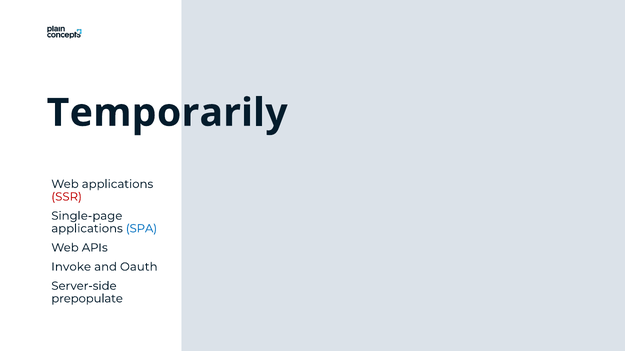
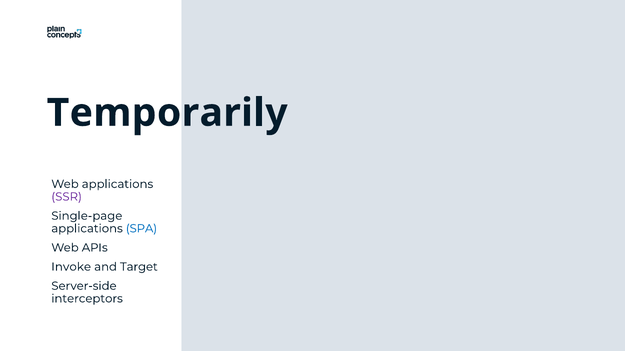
SSR colour: red -> purple
Oauth: Oauth -> Target
prepopulate: prepopulate -> interceptors
